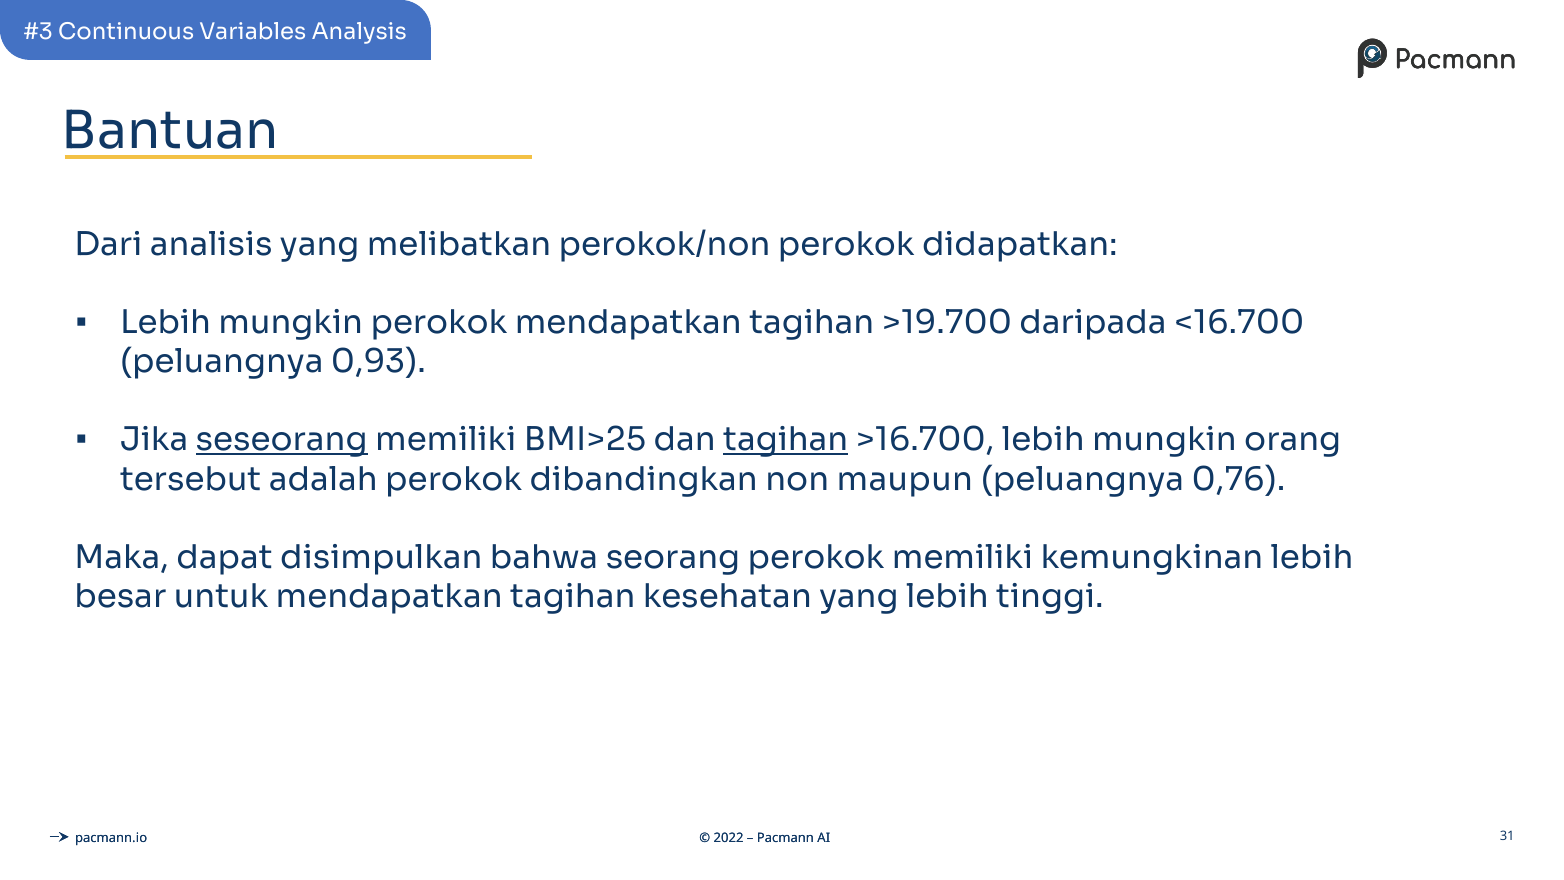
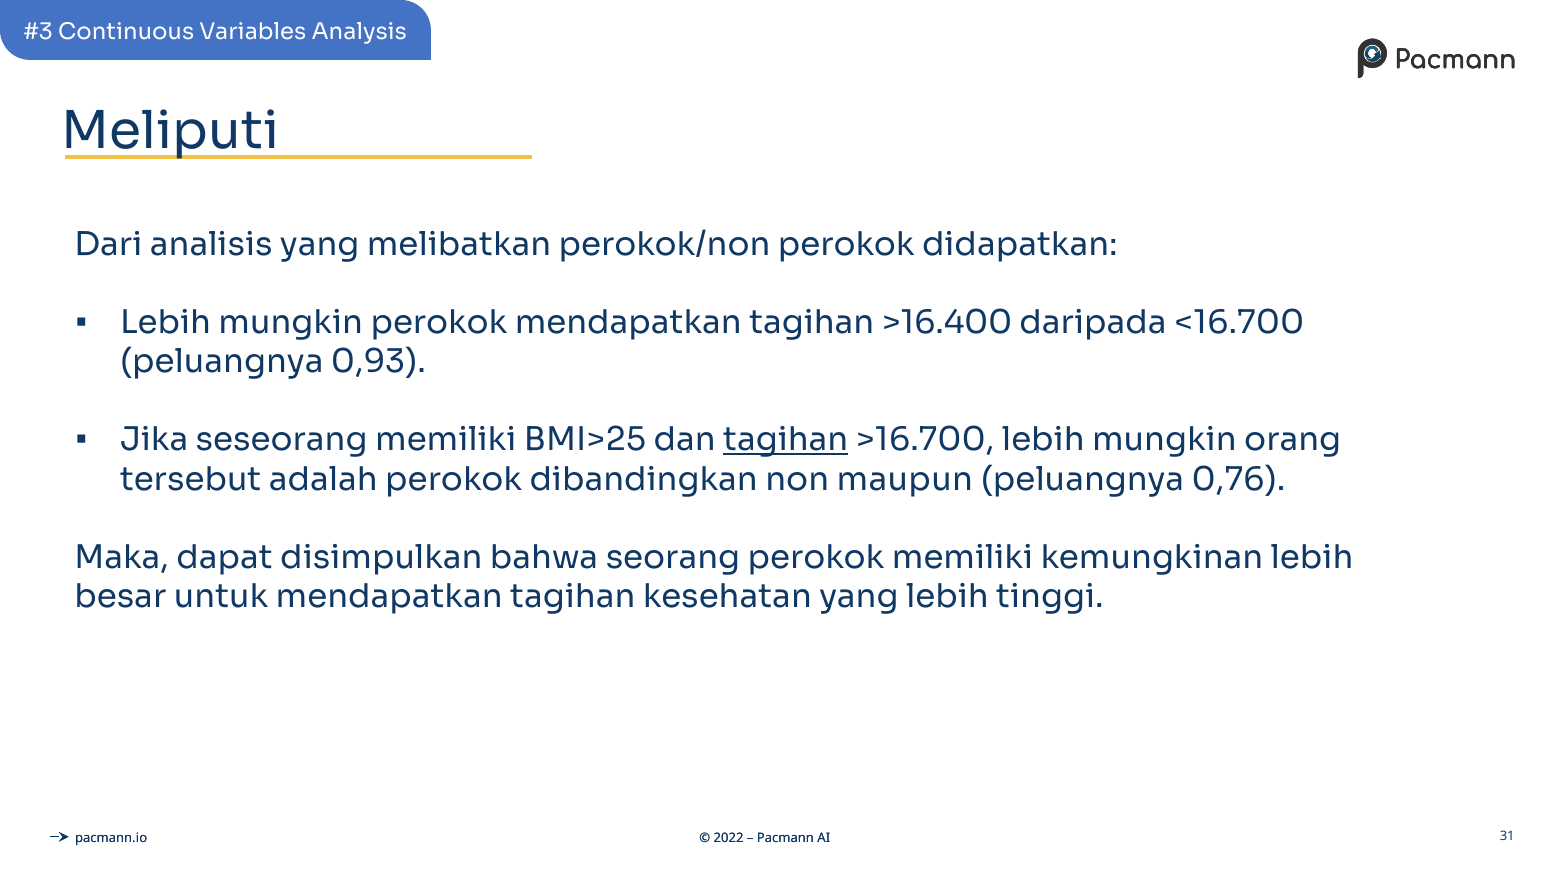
Bantuan: Bantuan -> Meliputi
>19.700: >19.700 -> >16.400
seseorang underline: present -> none
